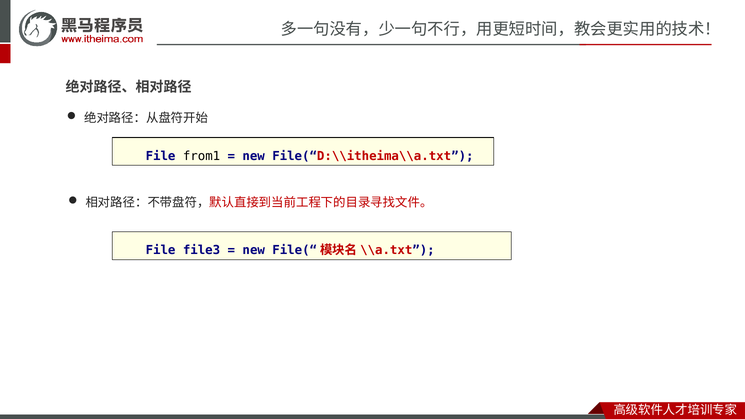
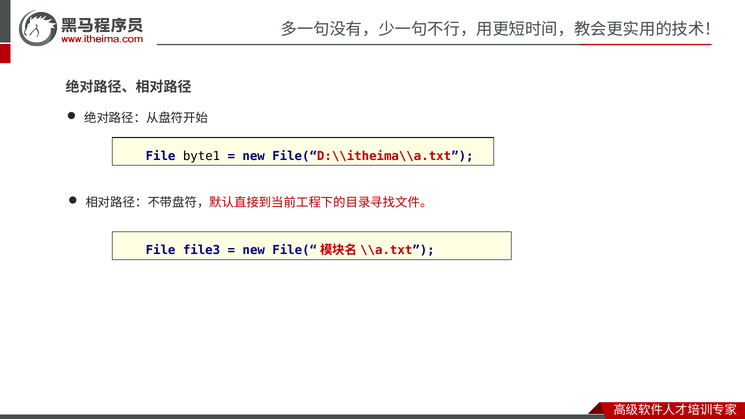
from1: from1 -> byte1
